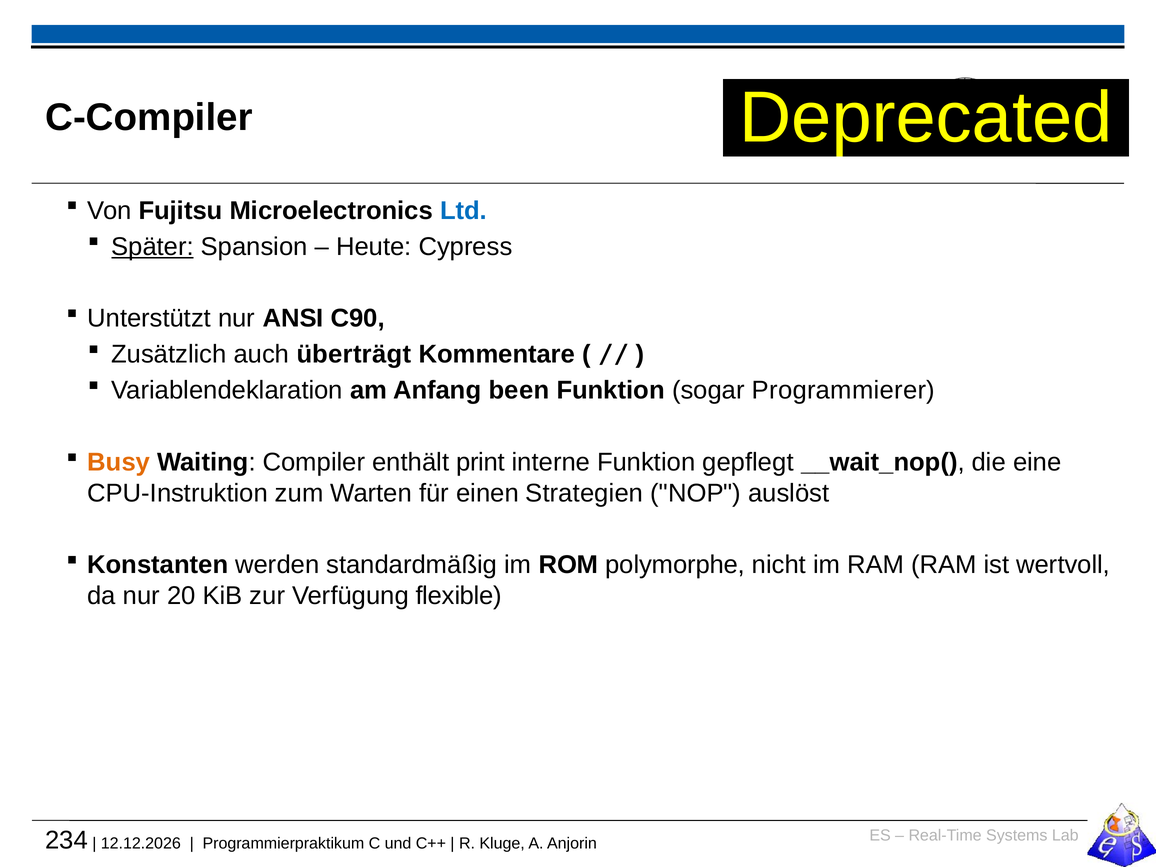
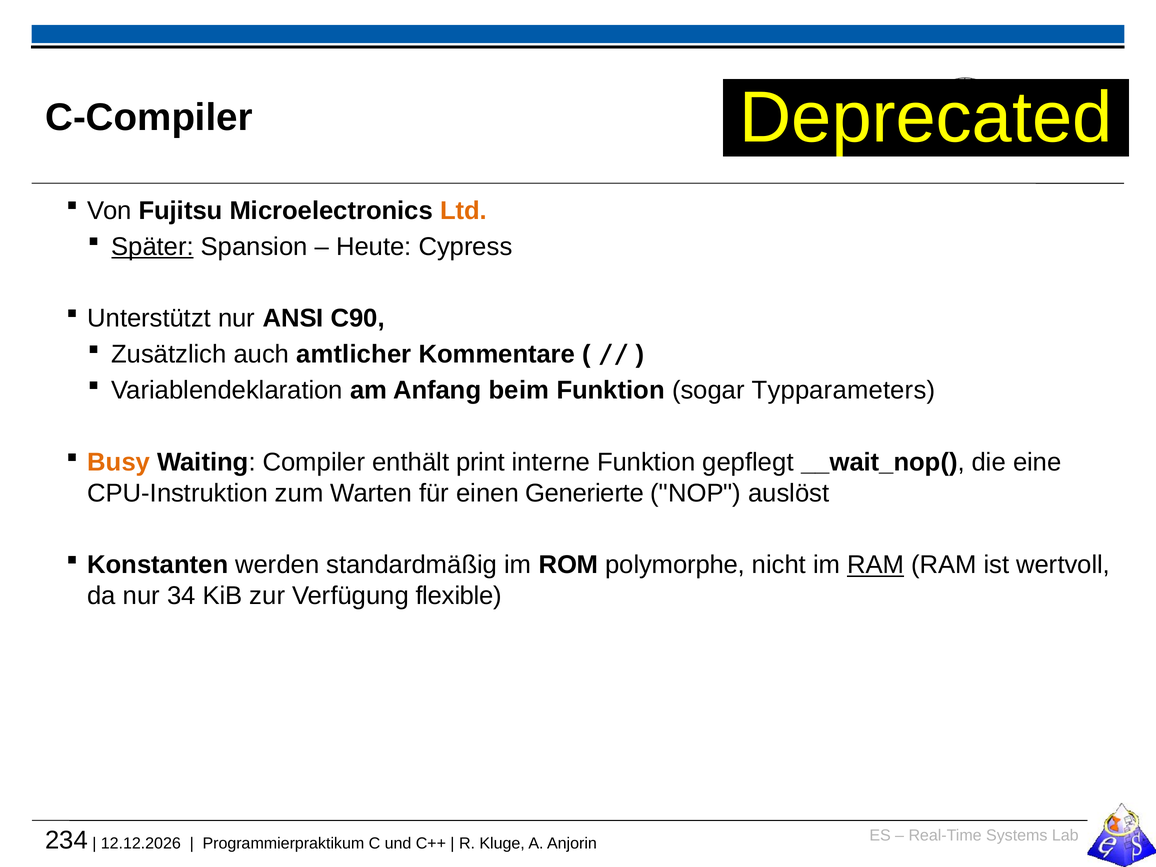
Ltd colour: blue -> orange
überträgt: überträgt -> amtlicher
been: been -> beim
Programmierer: Programmierer -> Typparameters
Strategien: Strategien -> Generierte
RAM at (876, 565) underline: none -> present
20: 20 -> 34
